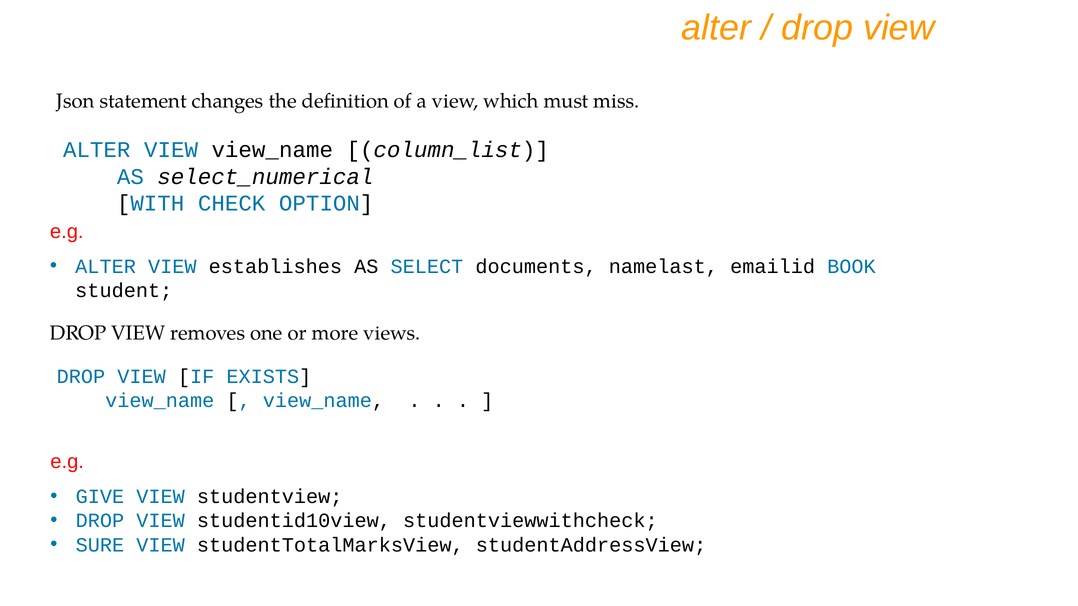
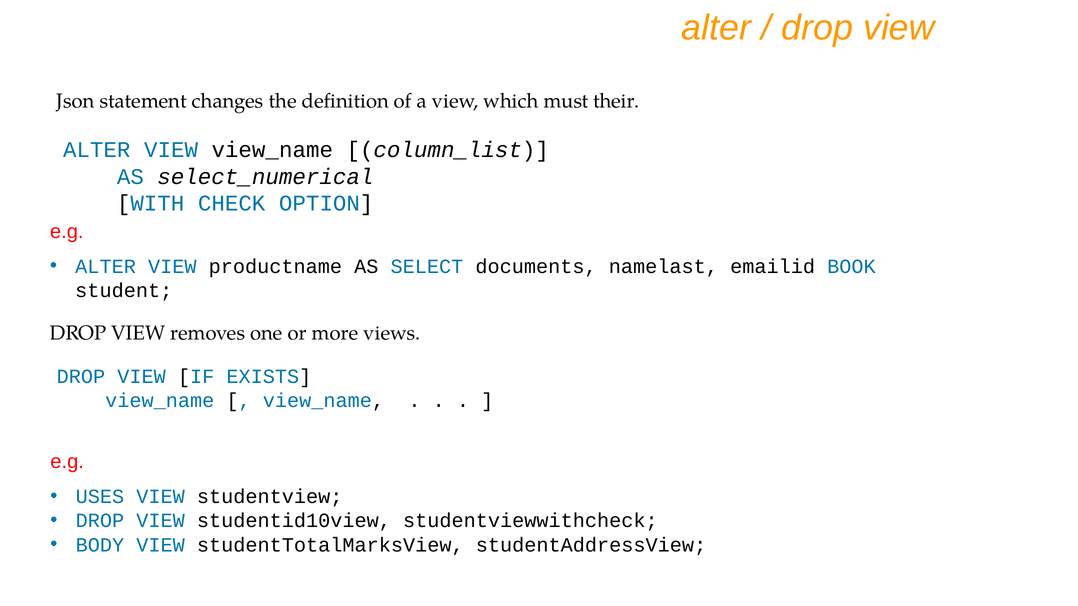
miss: miss -> their
establishes: establishes -> productname
GIVE: GIVE -> USES
SURE: SURE -> BODY
